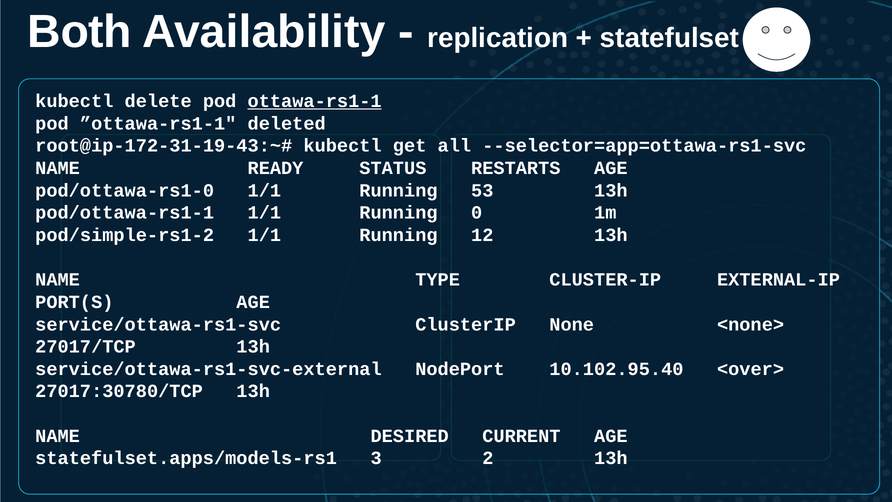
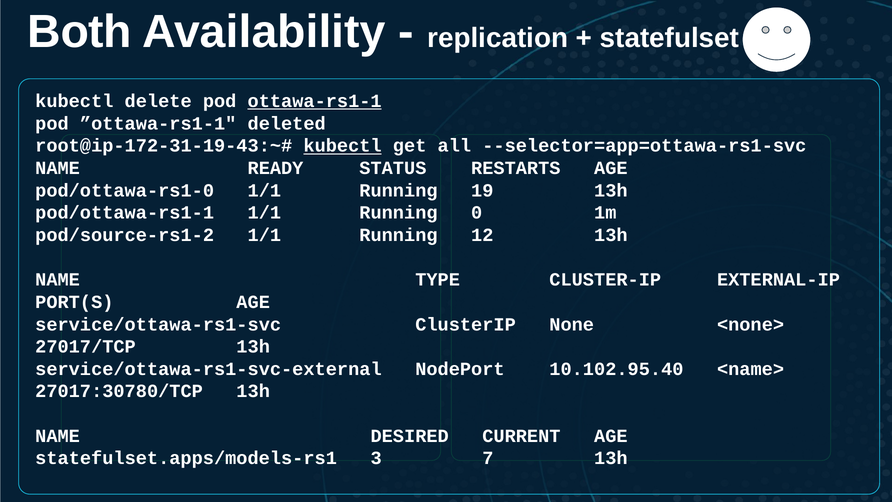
kubectl at (343, 146) underline: none -> present
53: 53 -> 19
pod/simple-rs1-2: pod/simple-rs1-2 -> pod/source-rs1-2
<over>: <over> -> <name>
2: 2 -> 7
